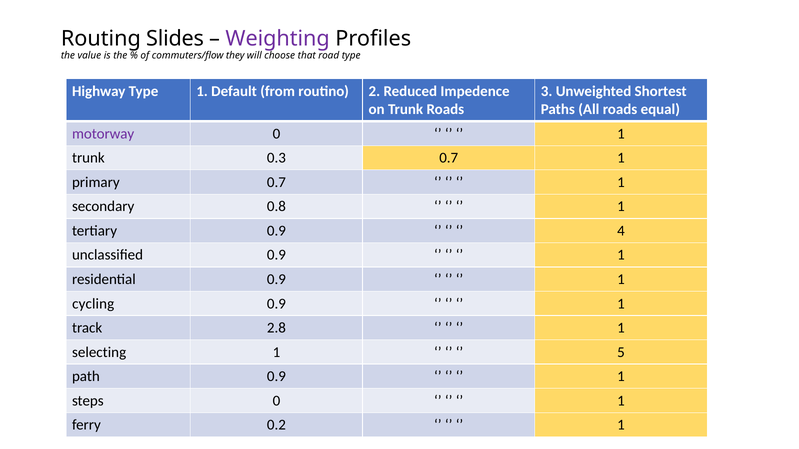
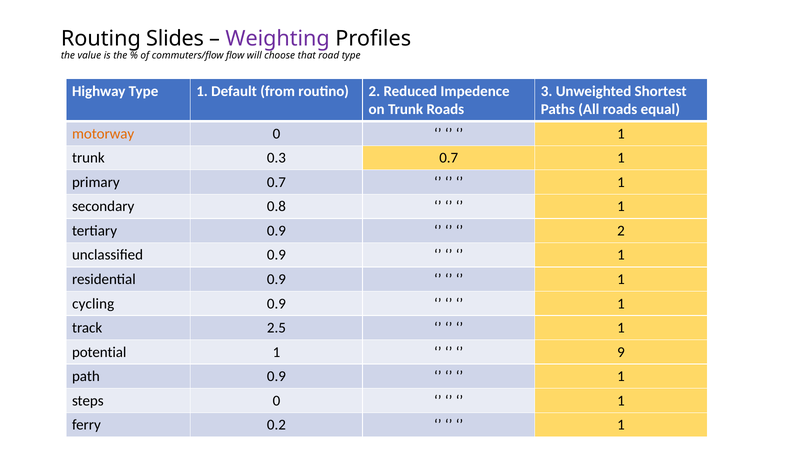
they: they -> flow
motorway colour: purple -> orange
4 at (621, 231): 4 -> 2
2.8: 2.8 -> 2.5
selecting: selecting -> potential
5: 5 -> 9
